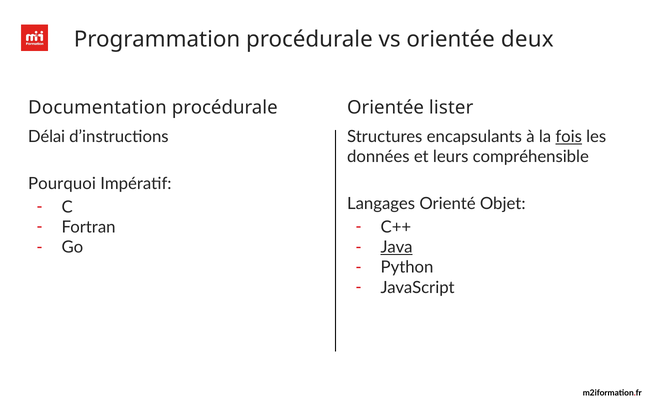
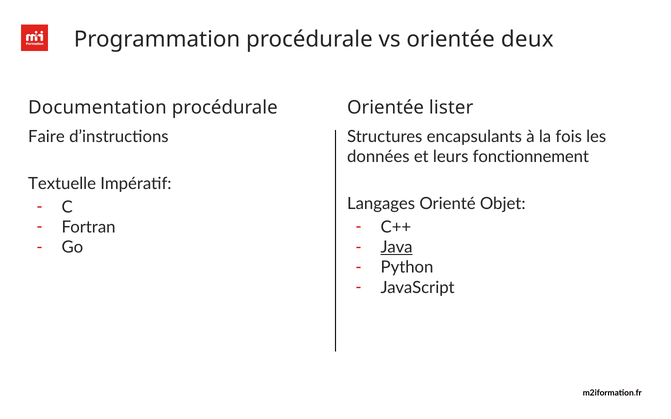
Délai: Délai -> Faire
fois underline: present -> none
compréhensible: compréhensible -> fonctionnement
Pourquoi: Pourquoi -> Textuelle
